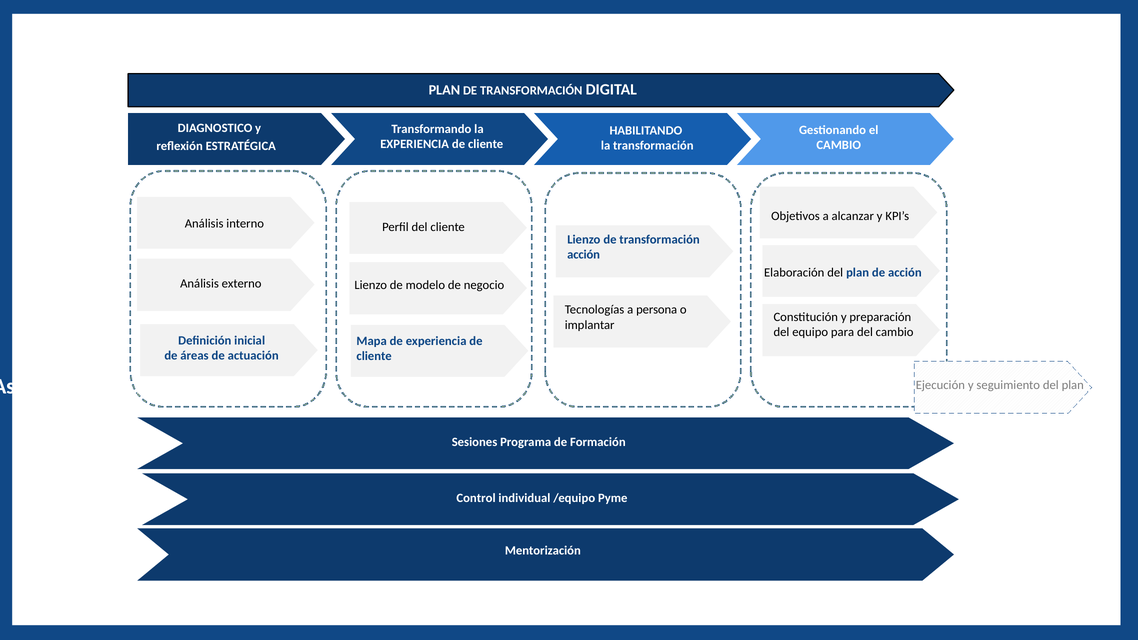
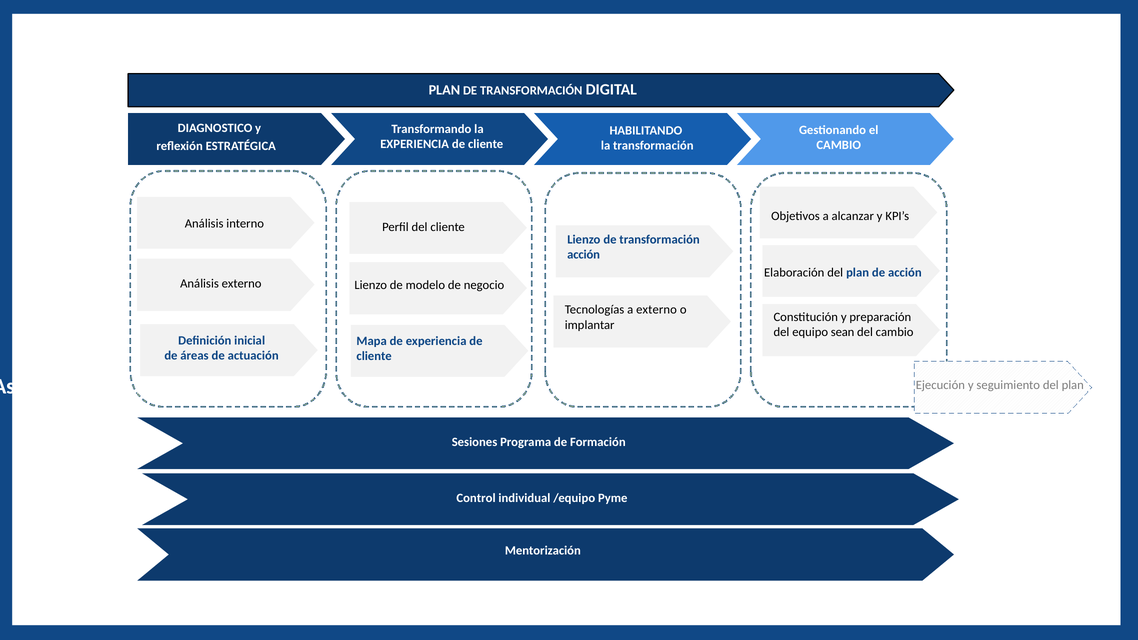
a persona: persona -> externo
para: para -> sean
